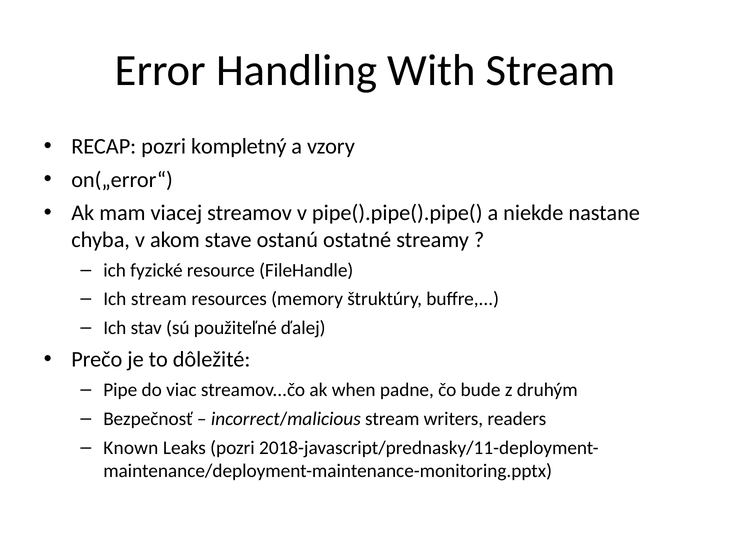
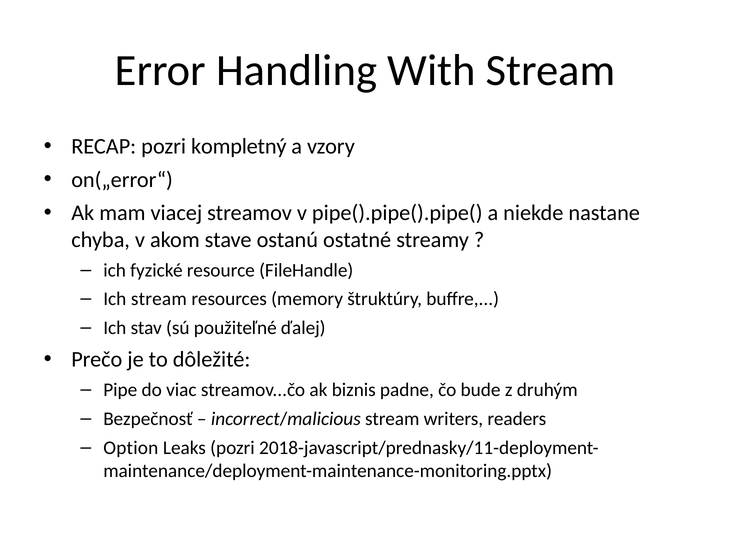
when: when -> biznis
Known: Known -> Option
